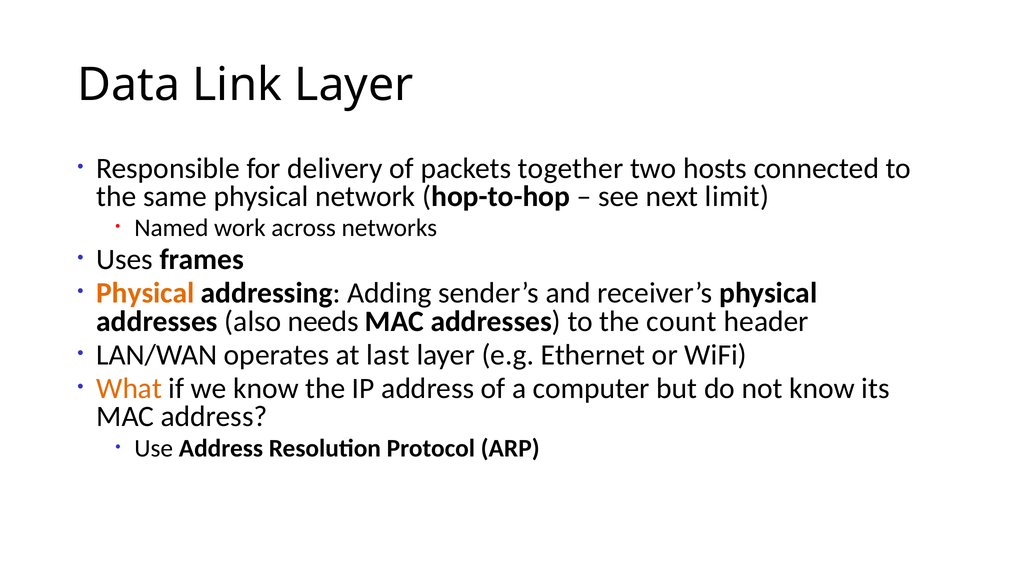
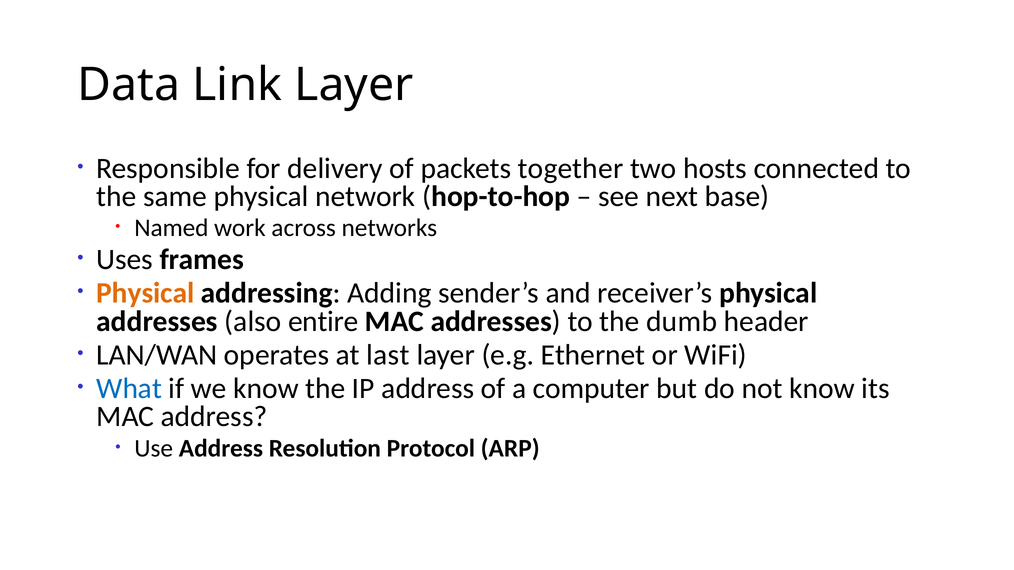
limit: limit -> base
needs: needs -> entire
count: count -> dumb
What colour: orange -> blue
